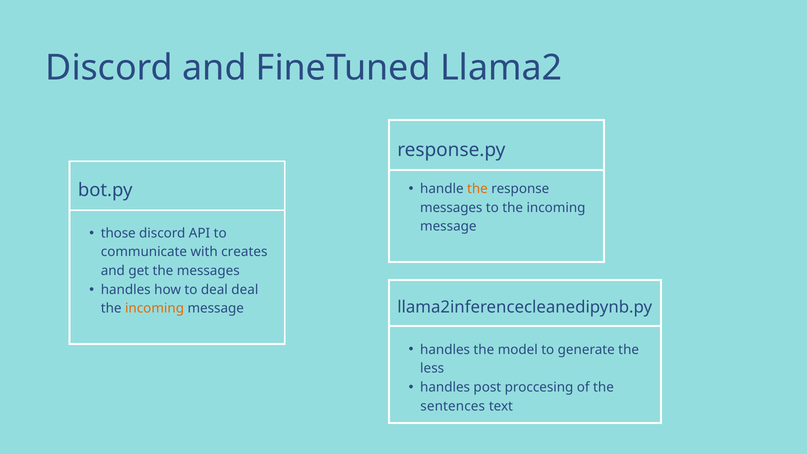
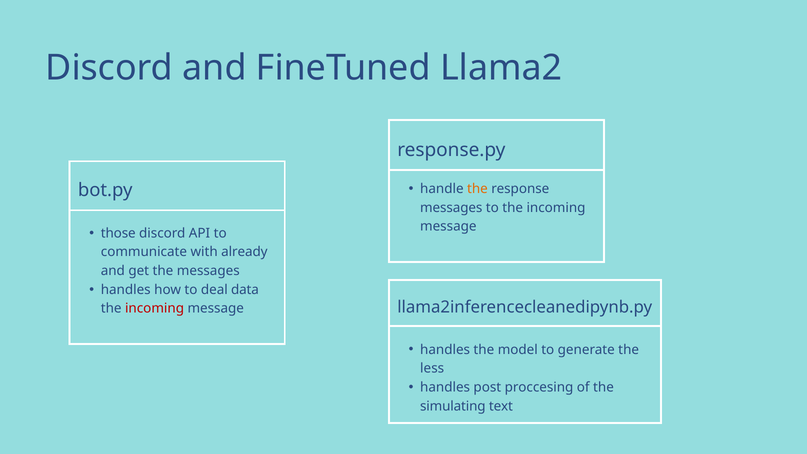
creates: creates -> already
deal deal: deal -> data
incoming at (155, 308) colour: orange -> red
sentences: sentences -> simulating
